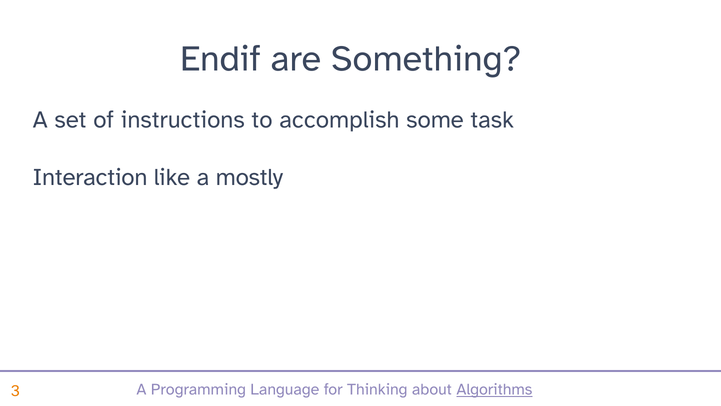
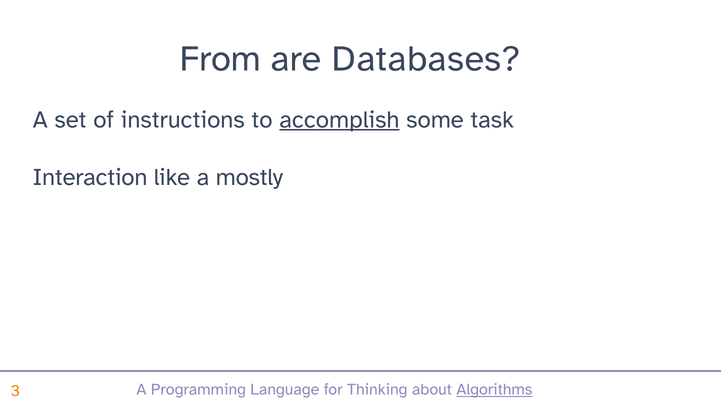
Endif: Endif -> From
Something: Something -> Databases
accomplish underline: none -> present
